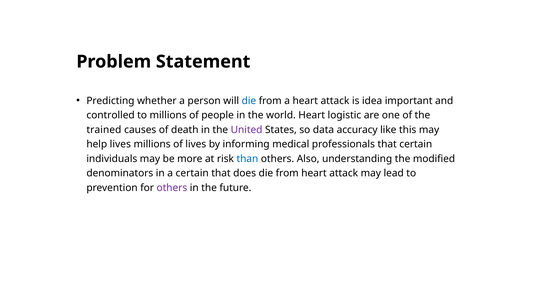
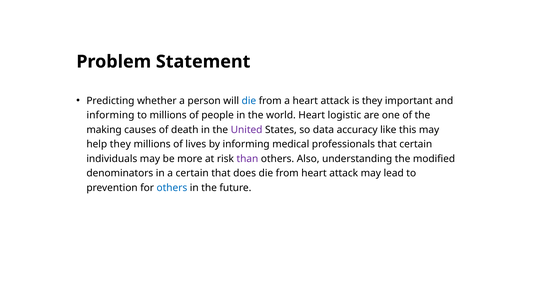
is idea: idea -> they
controlled at (111, 116): controlled -> informing
trained: trained -> making
help lives: lives -> they
than colour: blue -> purple
others at (172, 188) colour: purple -> blue
